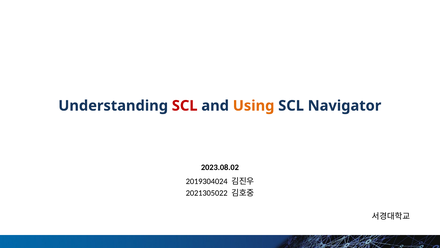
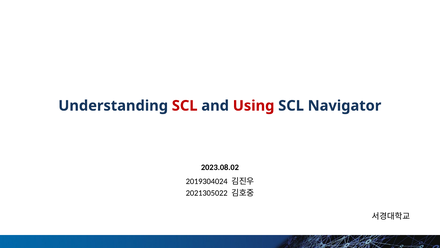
Using colour: orange -> red
